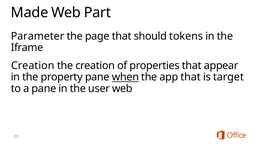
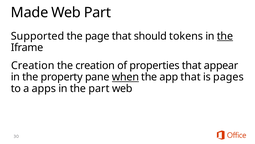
Parameter: Parameter -> Supported
the at (225, 36) underline: none -> present
target: target -> pages
a pane: pane -> apps
the user: user -> part
